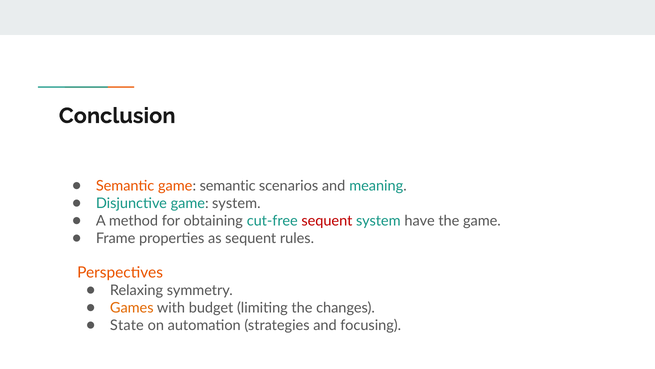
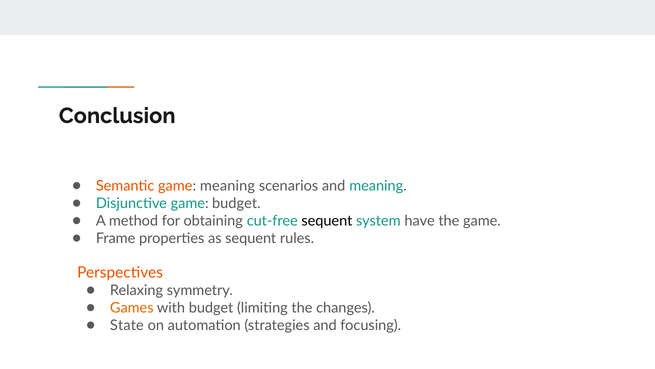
game semantic: semantic -> meaning
game system: system -> budget
sequent at (327, 221) colour: red -> black
